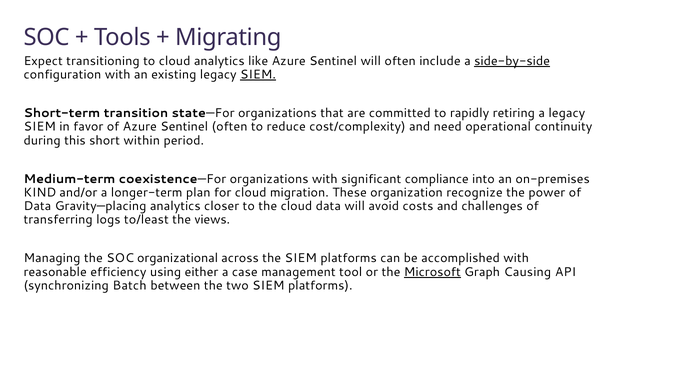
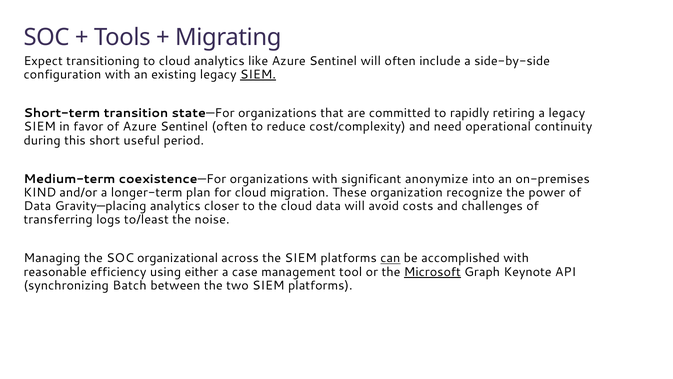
side-by-side underline: present -> none
within: within -> useful
compliance: compliance -> anonymize
views: views -> noise
can underline: none -> present
Causing: Causing -> Keynote
